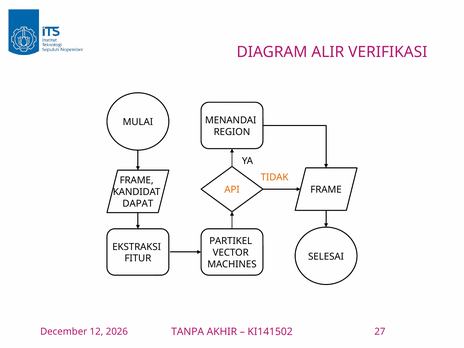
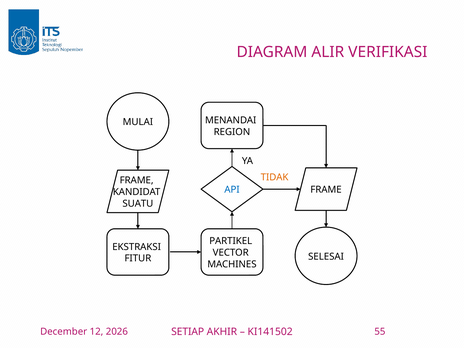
API colour: orange -> blue
DAPAT: DAPAT -> SUATU
TANPA: TANPA -> SETIAP
27: 27 -> 55
